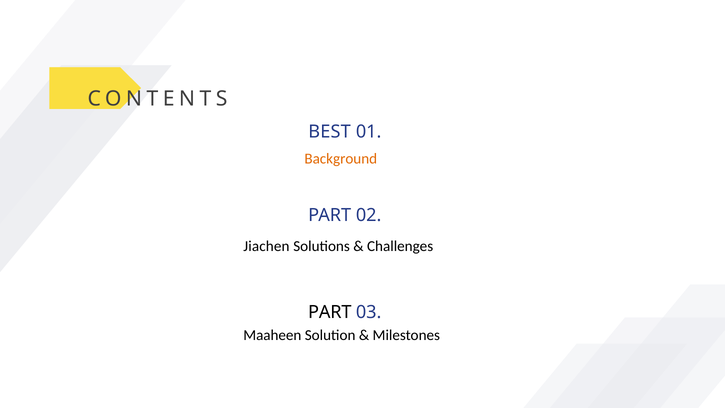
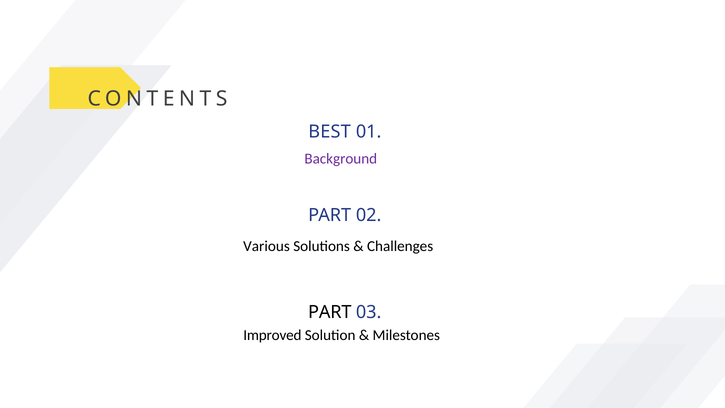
Background colour: orange -> purple
Jiachen: Jiachen -> Various
Maaheen: Maaheen -> Improved
